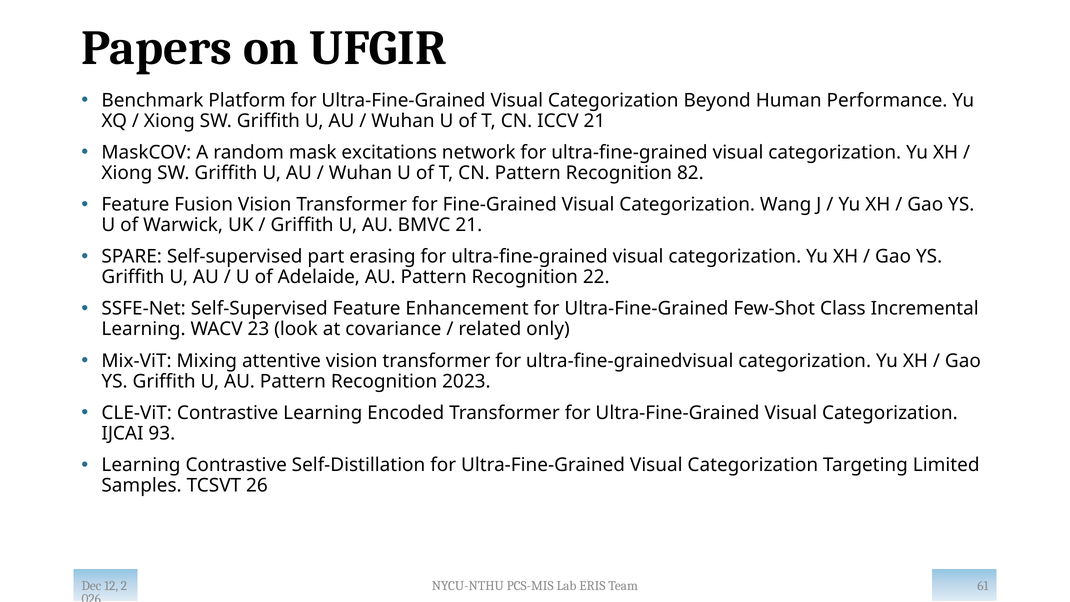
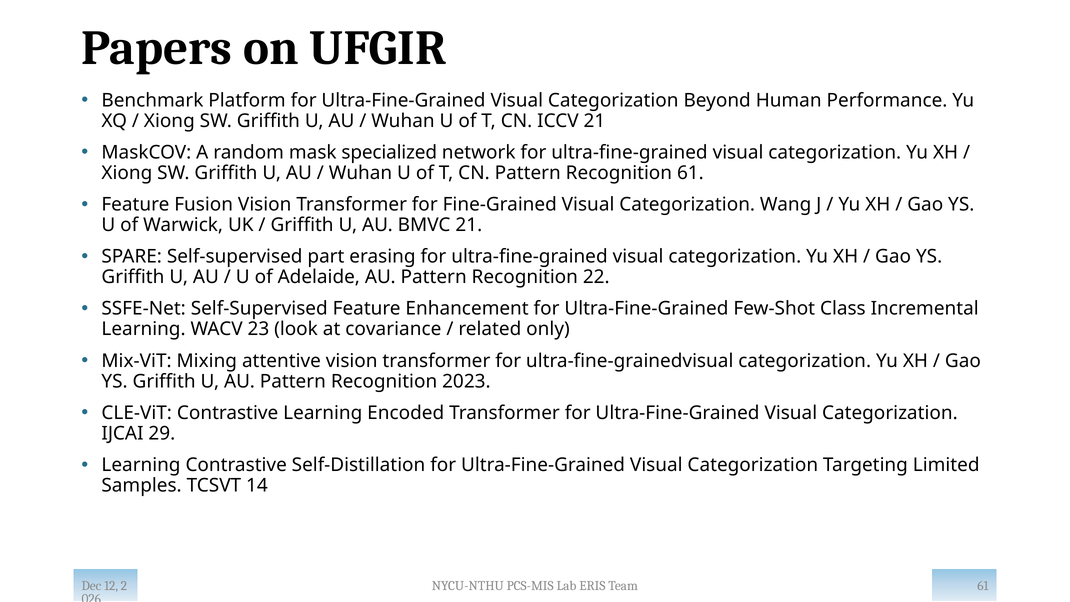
excitations: excitations -> specialized
Recognition 82: 82 -> 61
93: 93 -> 29
26: 26 -> 14
